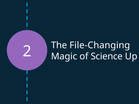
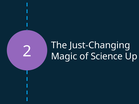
File-Changing: File-Changing -> Just-Changing
